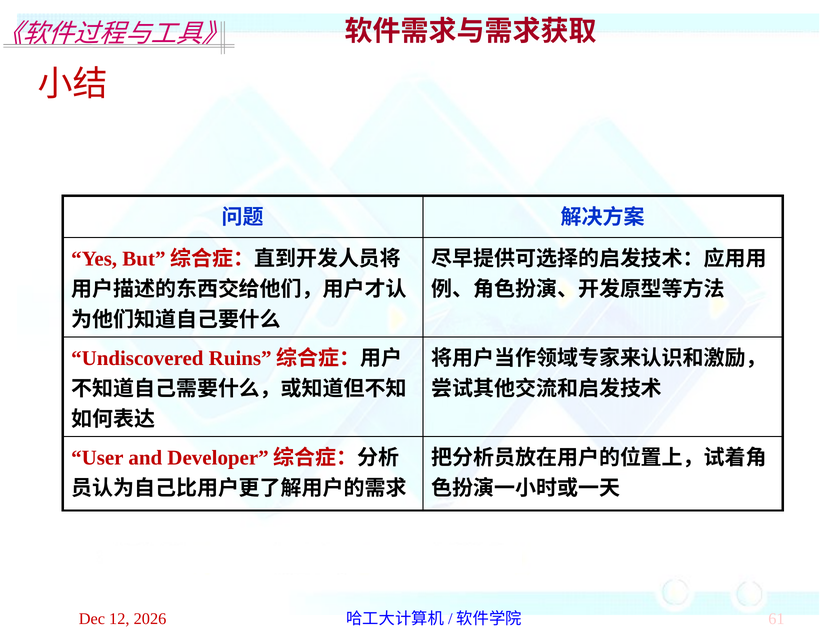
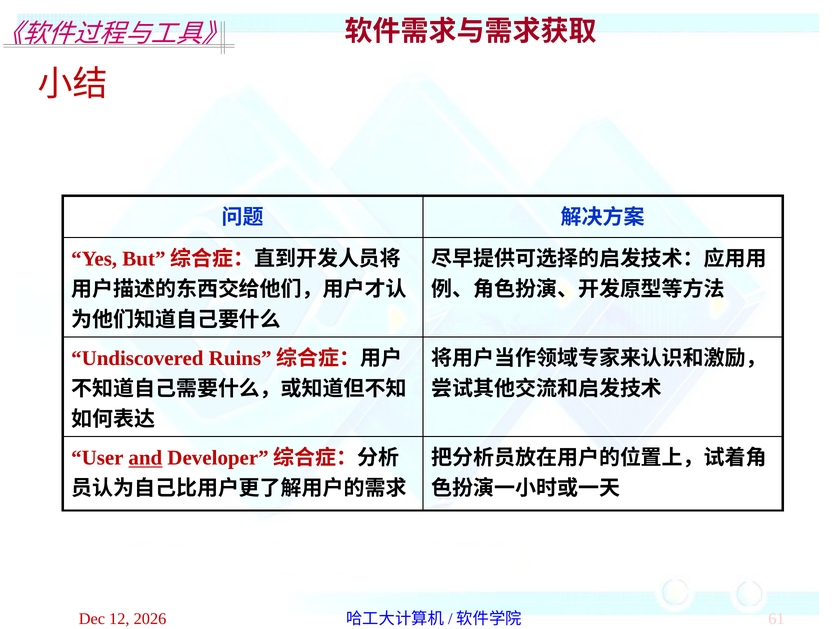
and underline: none -> present
